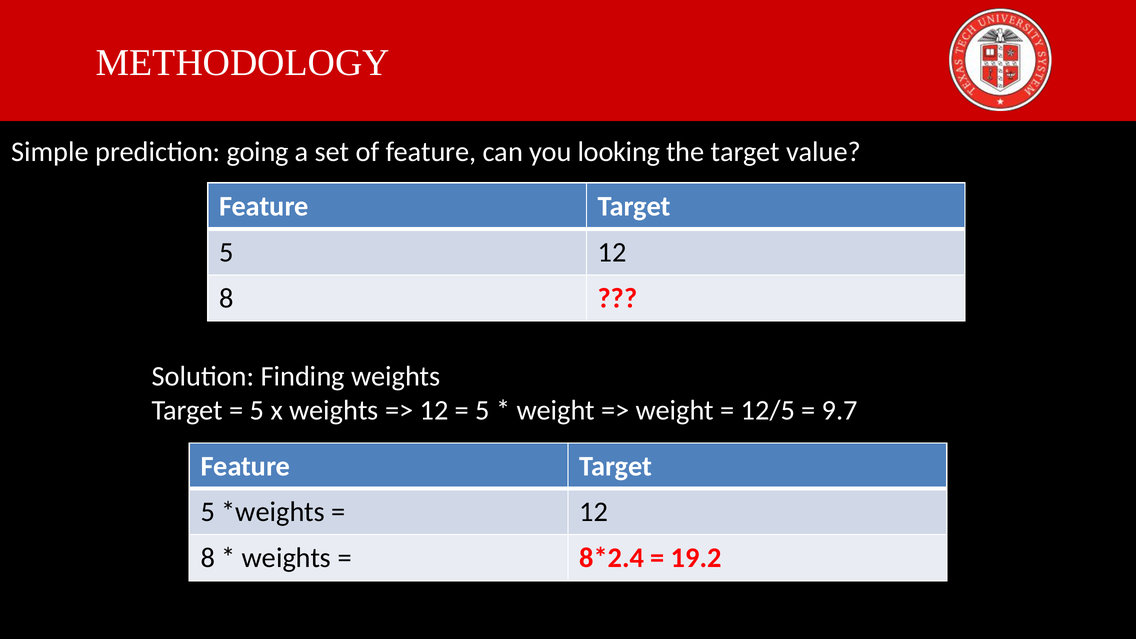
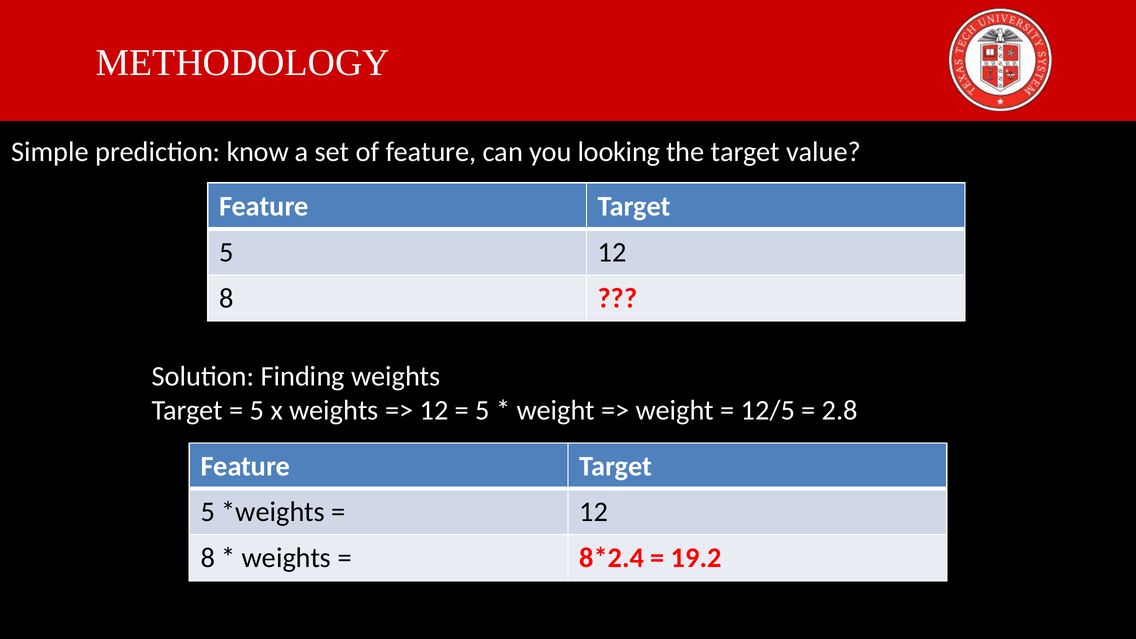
going: going -> know
9.7: 9.7 -> 2.8
